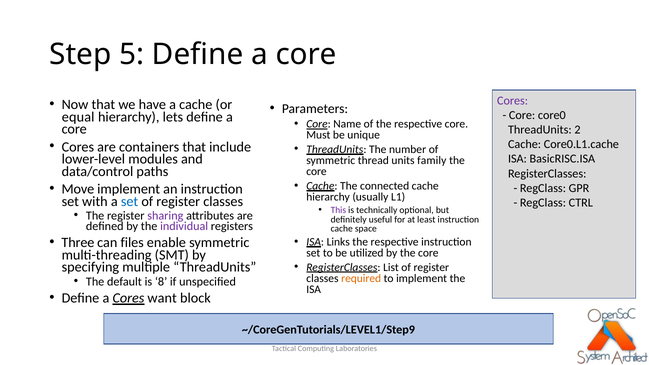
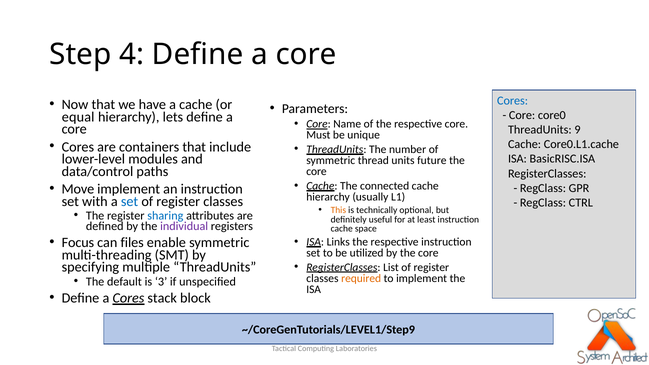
5: 5 -> 4
Cores at (513, 101) colour: purple -> blue
2: 2 -> 9
family: family -> future
This colour: purple -> orange
sharing colour: purple -> blue
Three: Three -> Focus
8: 8 -> 3
want: want -> stack
